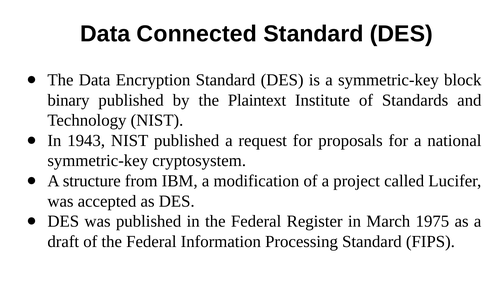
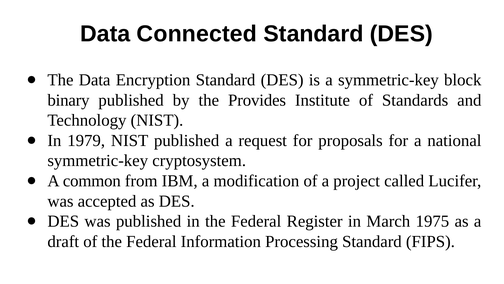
Plaintext: Plaintext -> Provides
1943: 1943 -> 1979
structure: structure -> common
